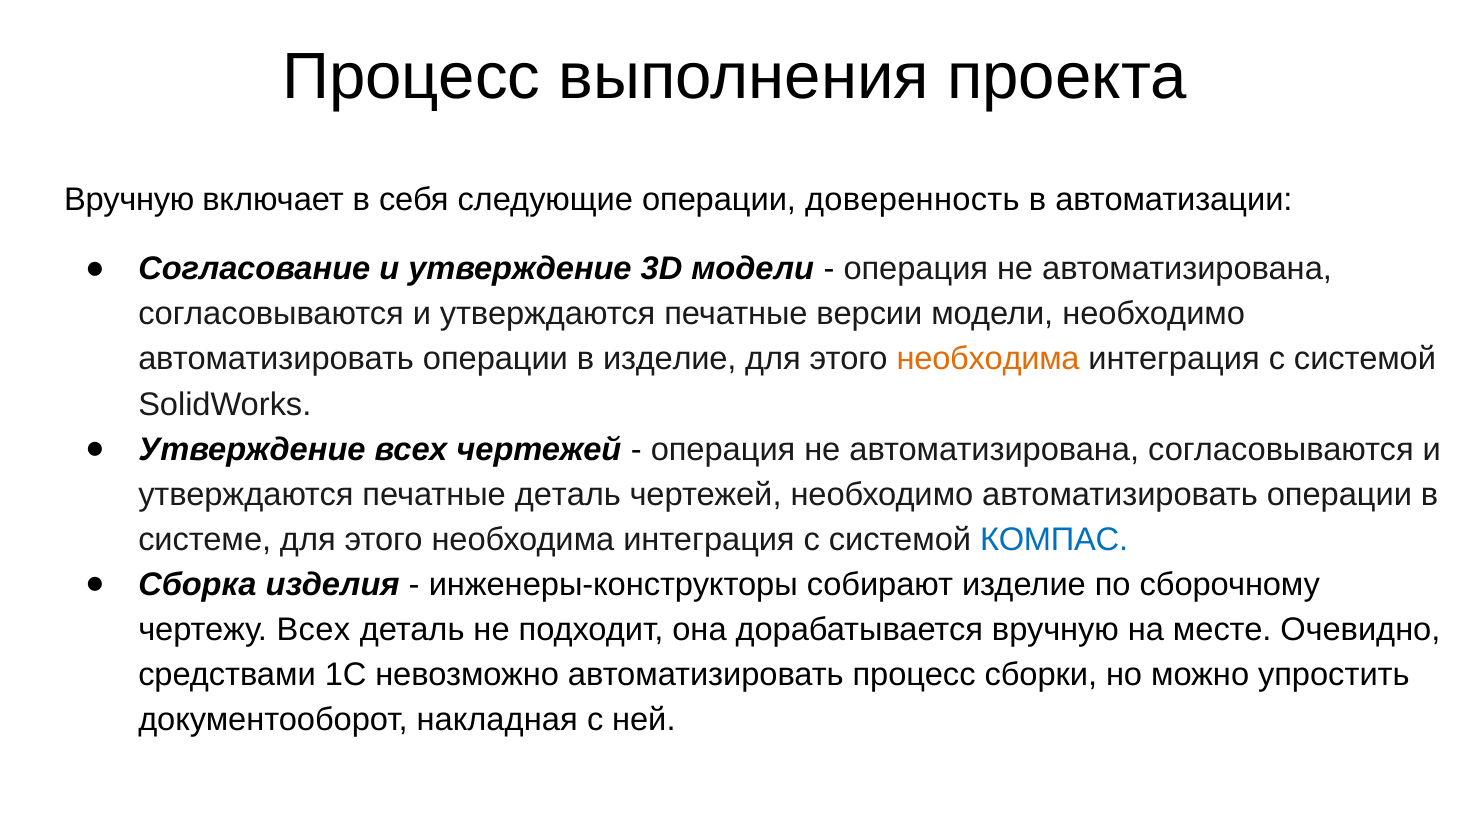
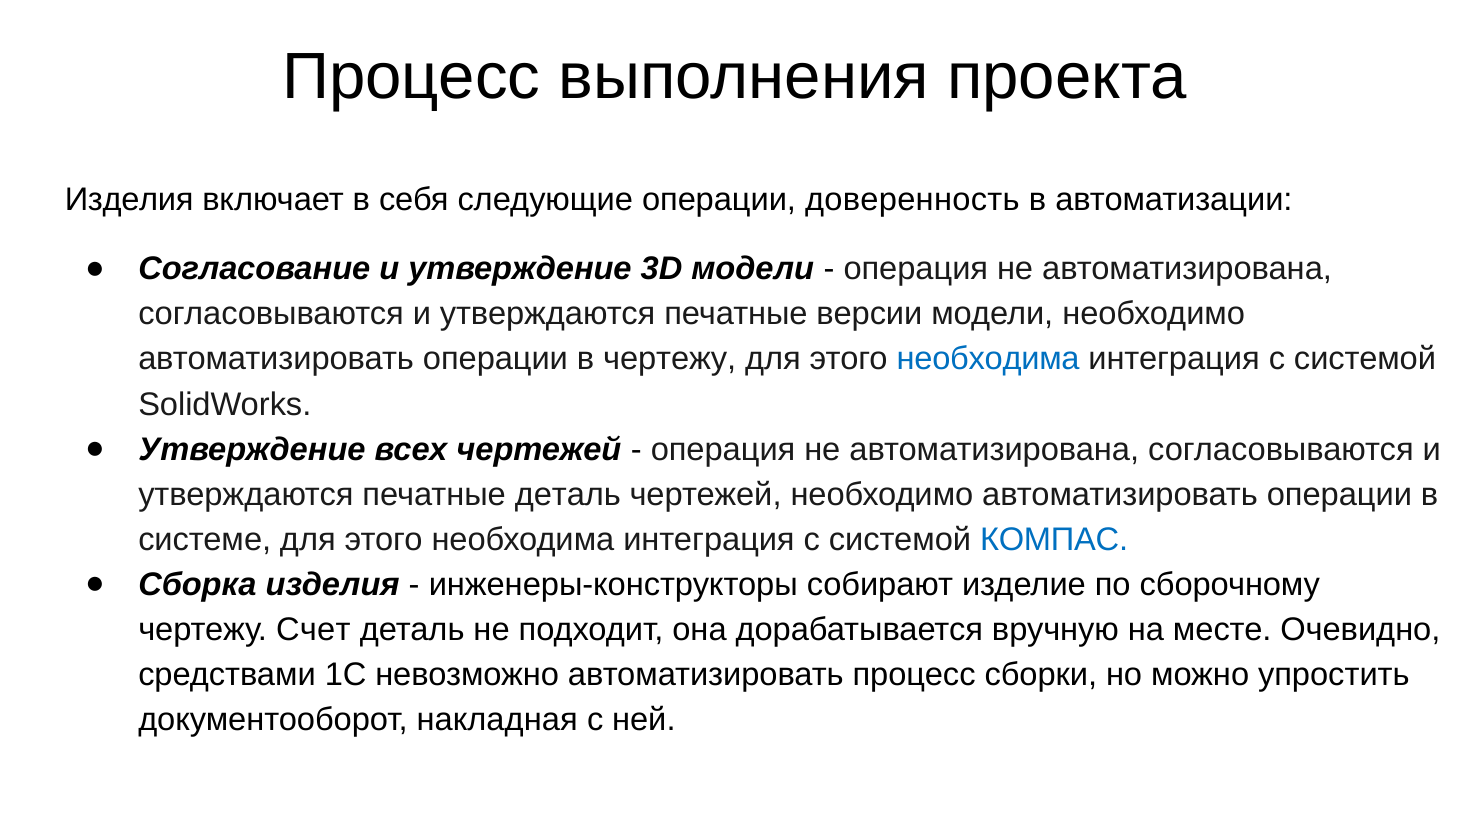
Вручную at (129, 200): Вручную -> Изделия
в изделие: изделие -> чертежу
необходима at (988, 359) colour: orange -> blue
чертежу Всех: Всех -> Счет
